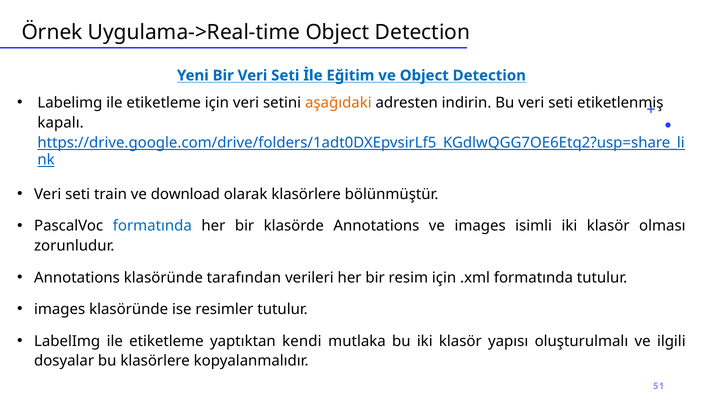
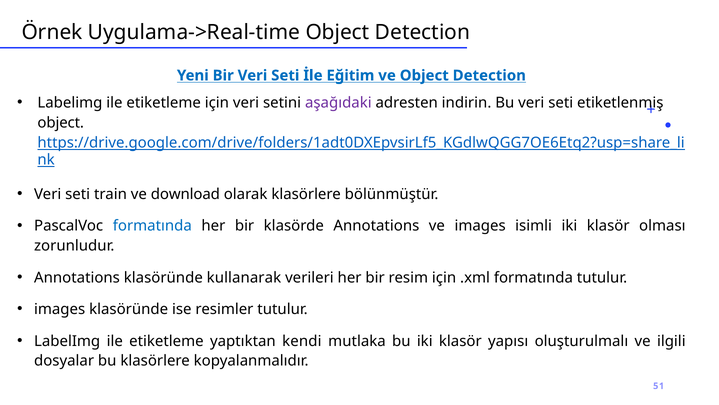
aşağıdaki colour: orange -> purple
kapalı at (61, 122): kapalı -> object
tarafından: tarafından -> kullanarak
